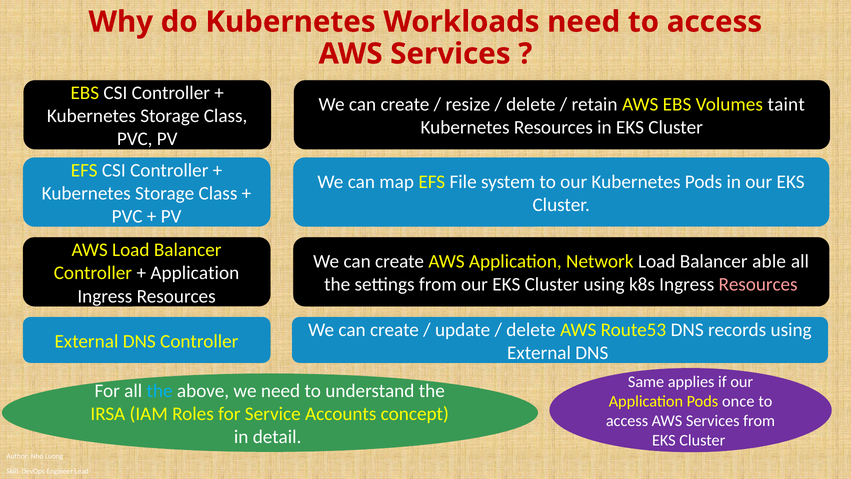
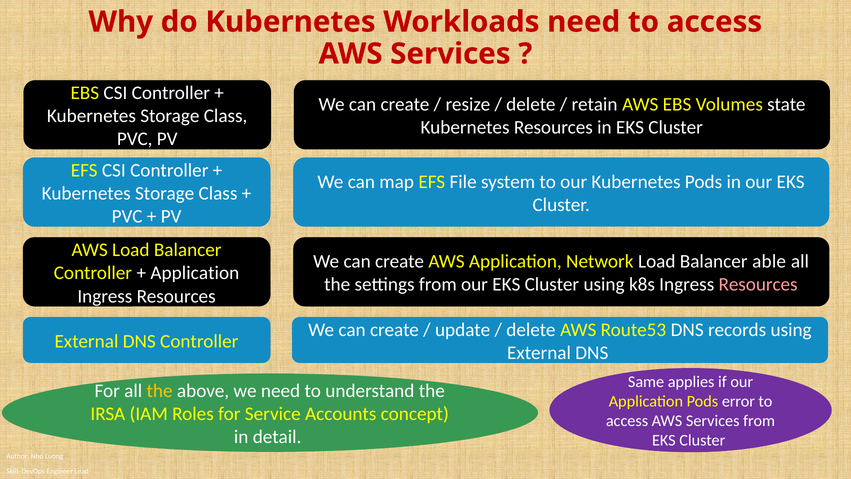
taint: taint -> state
the at (160, 391) colour: light blue -> yellow
once: once -> error
